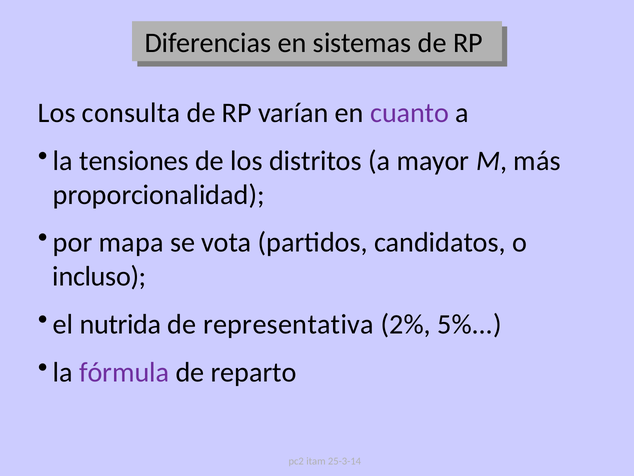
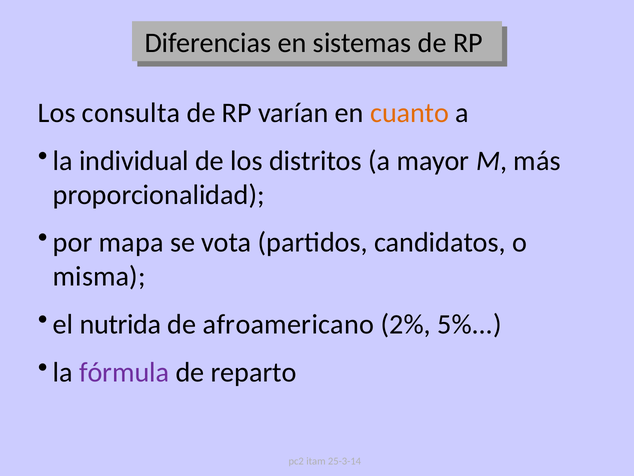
cuanto colour: purple -> orange
tensiones: tensiones -> individual
incluso: incluso -> misma
representativa: representativa -> afroamericano
